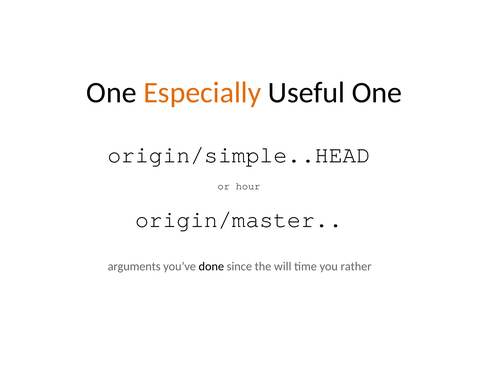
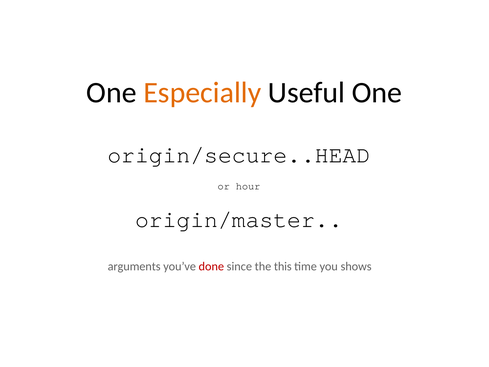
origin/simple..HEAD: origin/simple..HEAD -> origin/secure..HEAD
done colour: black -> red
will: will -> this
rather: rather -> shows
